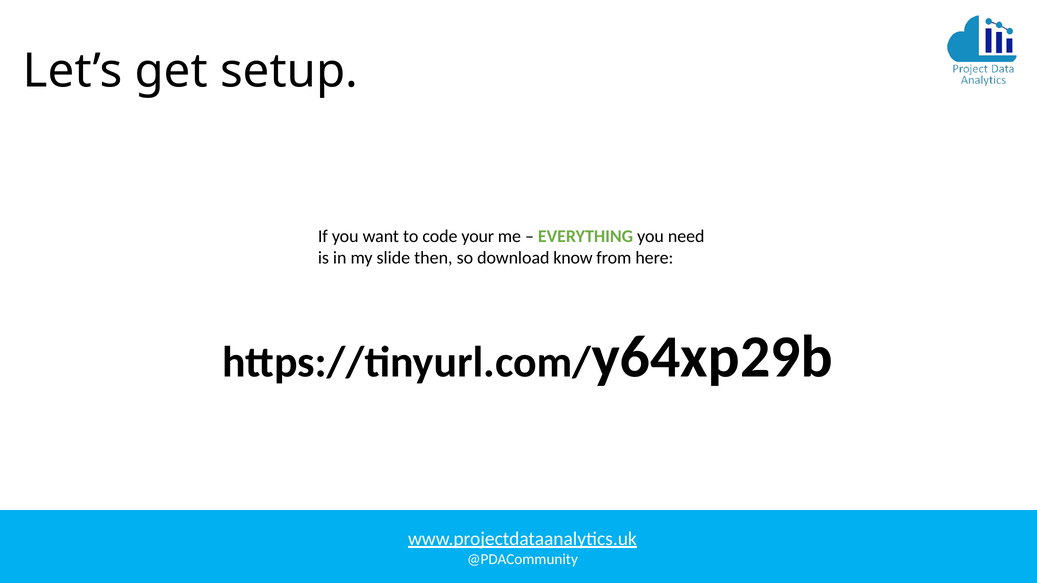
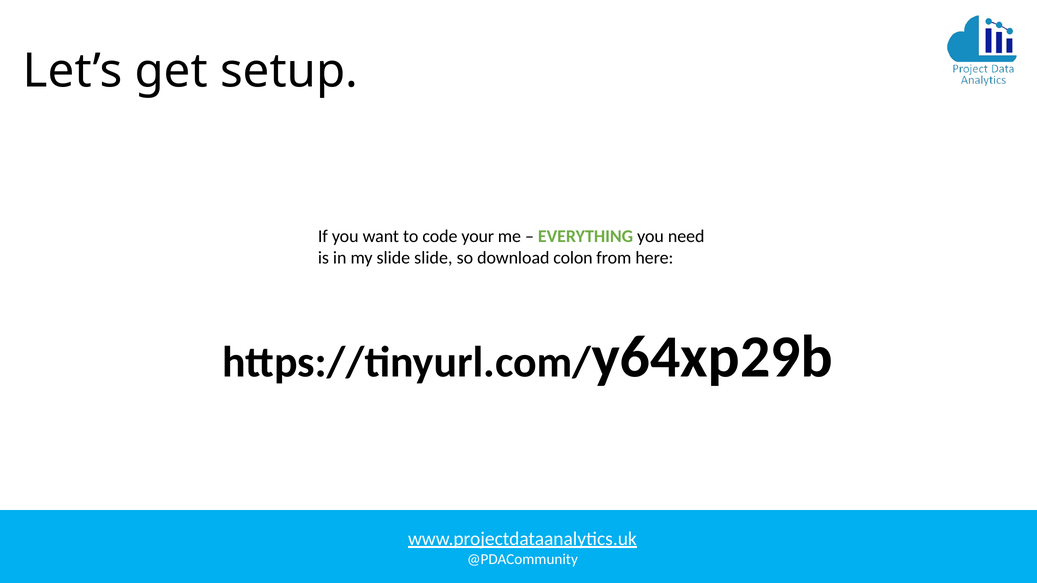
slide then: then -> slide
know: know -> colon
